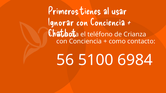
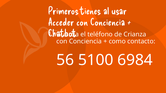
Ignorar: Ignorar -> Acceder
